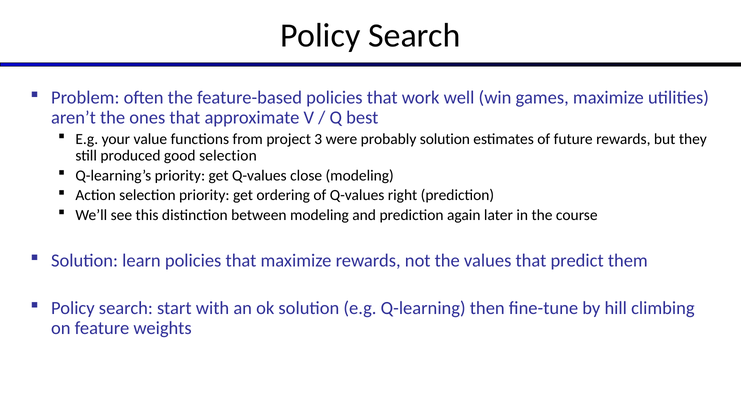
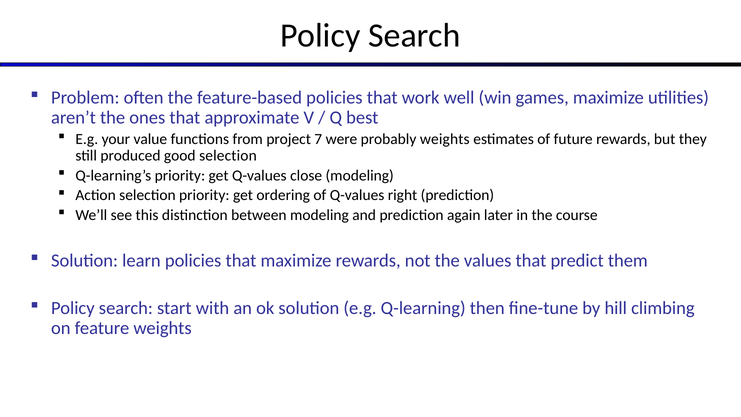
3: 3 -> 7
probably solution: solution -> weights
